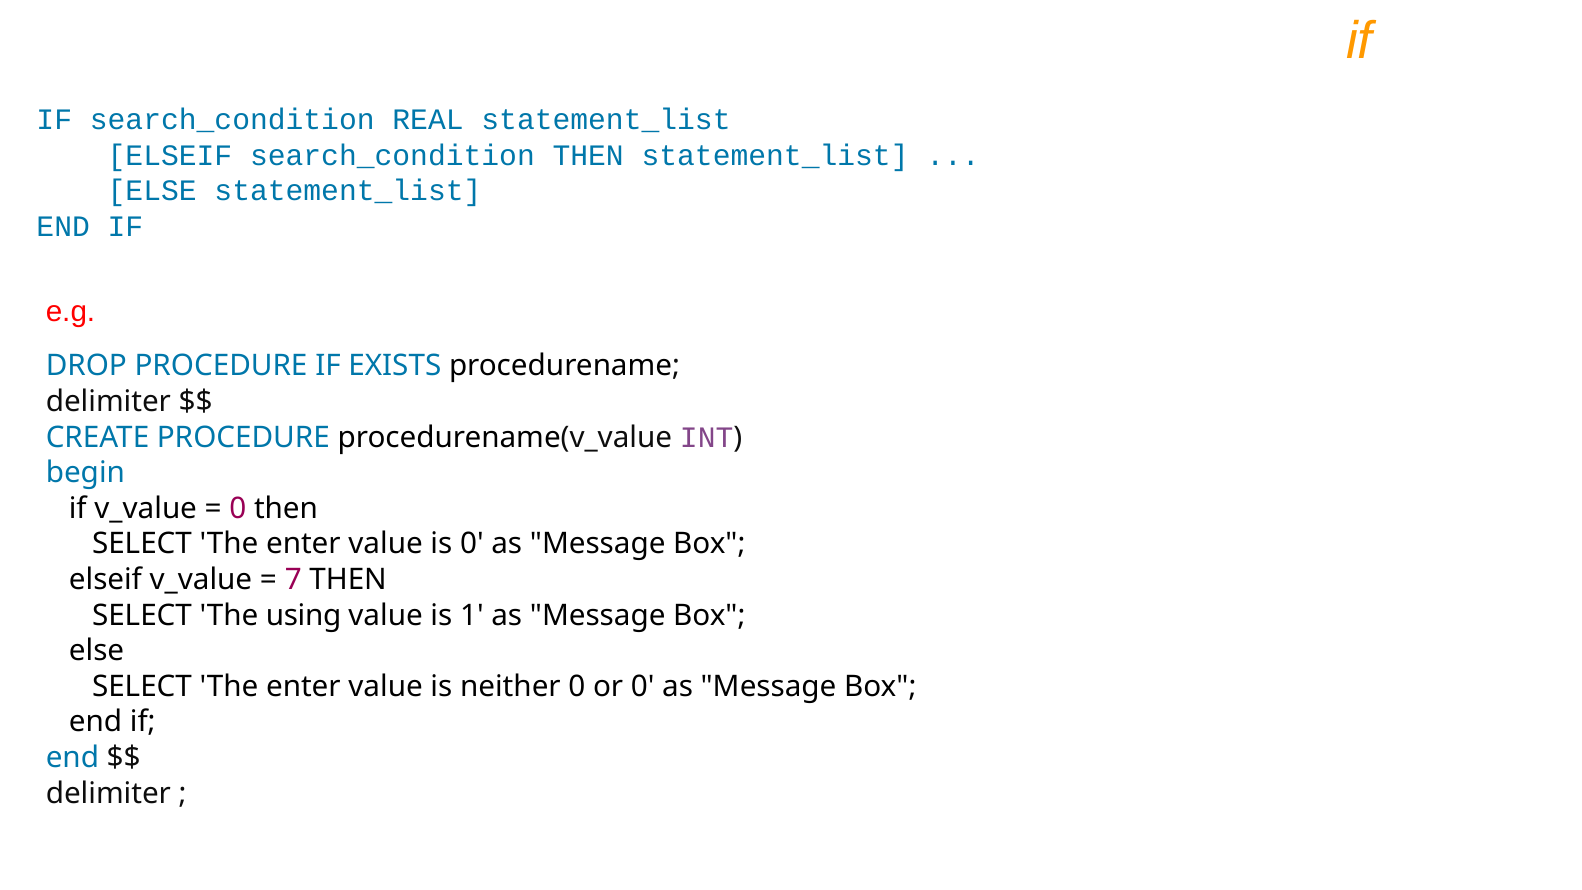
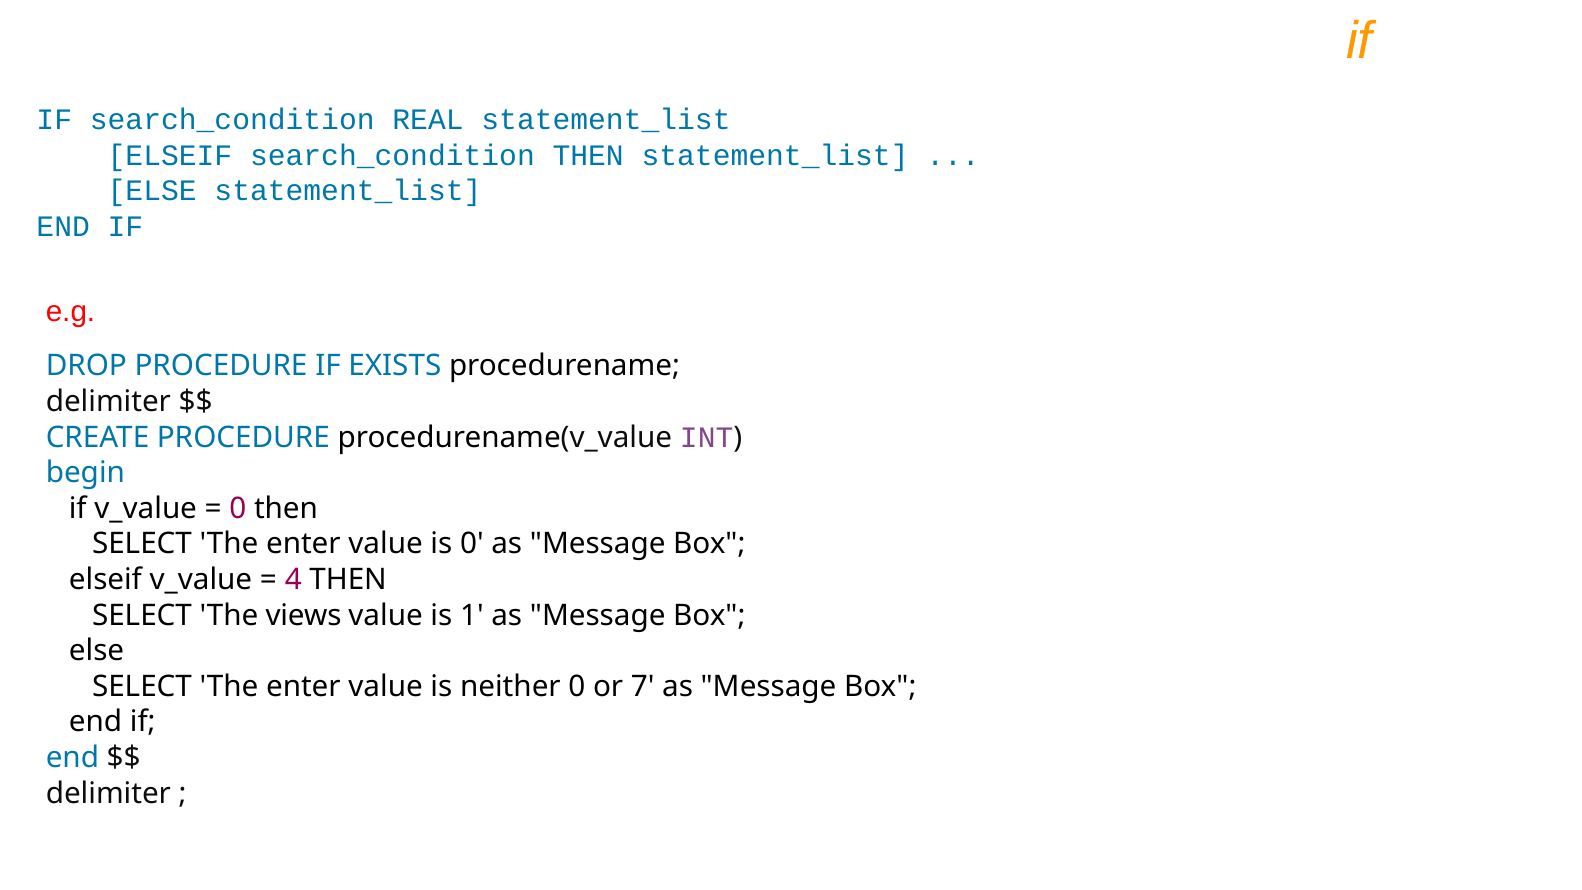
7: 7 -> 4
using: using -> views
or 0: 0 -> 7
